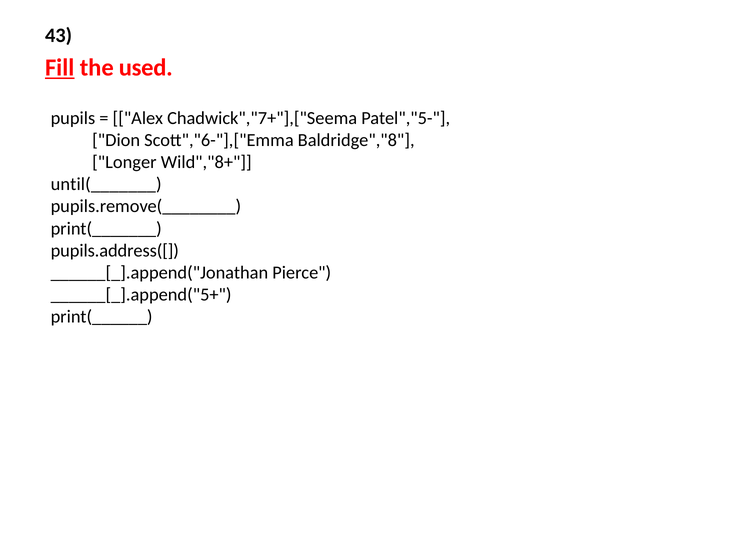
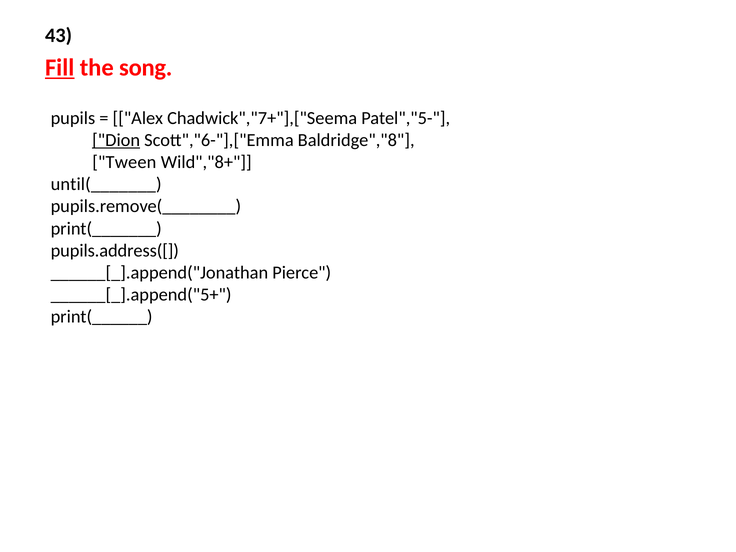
used: used -> song
Dion underline: none -> present
Longer: Longer -> Tween
